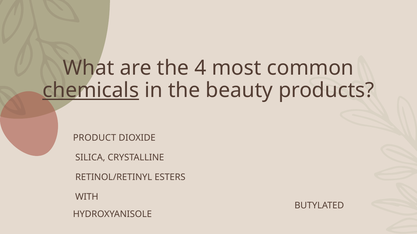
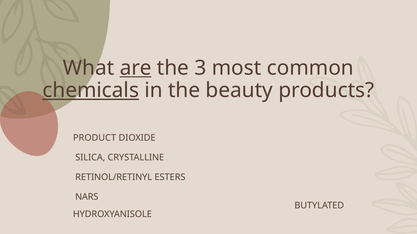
are underline: none -> present
4: 4 -> 3
WITH: WITH -> NARS
